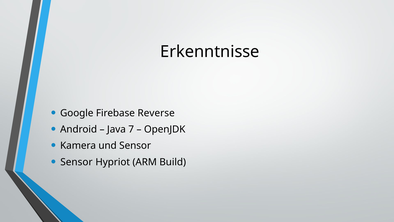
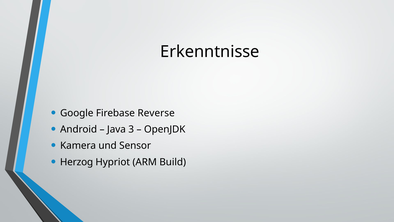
7: 7 -> 3
Sensor at (76, 162): Sensor -> Herzog
